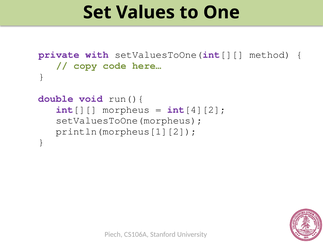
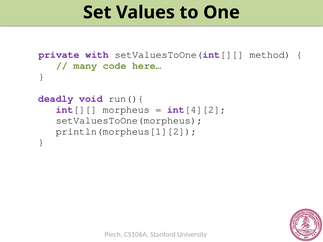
copy: copy -> many
double: double -> deadly
